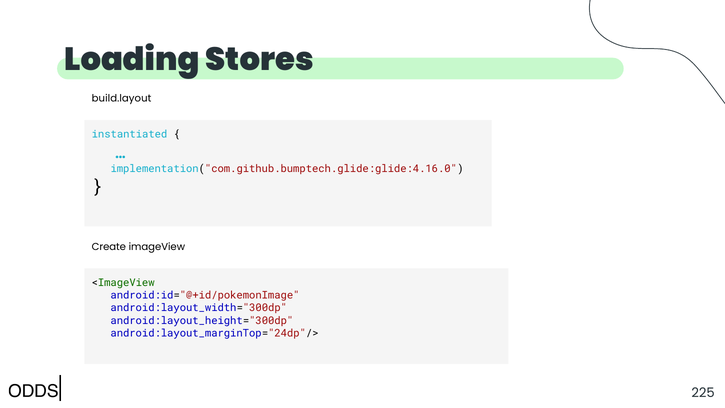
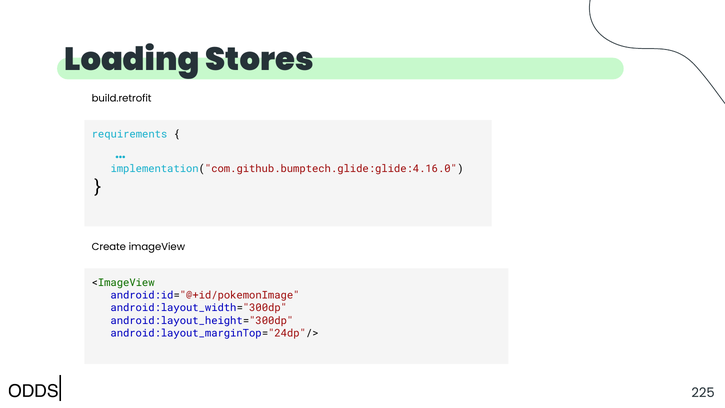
build.layout: build.layout -> build.retrofit
instantiated: instantiated -> requirements
